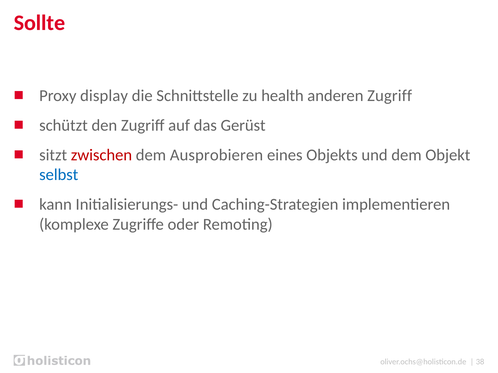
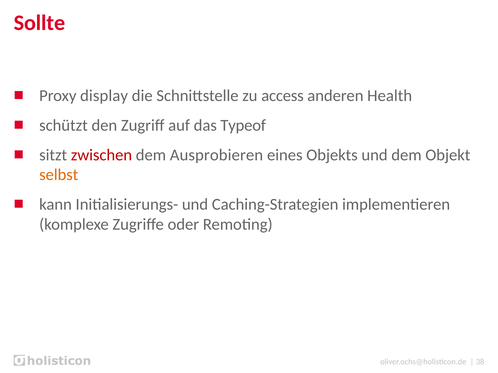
health: health -> access
anderen Zugriff: Zugriff -> Health
Gerüst: Gerüst -> Typeof
selbst colour: blue -> orange
